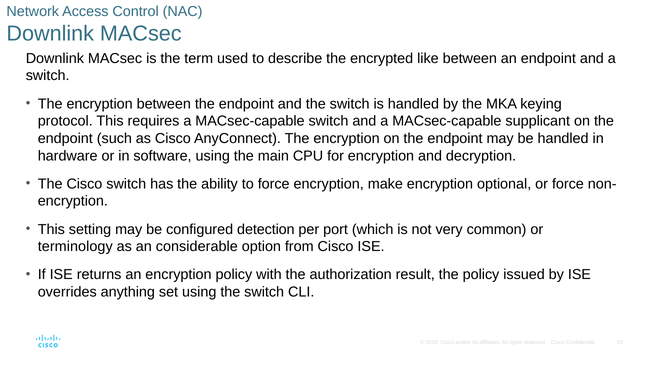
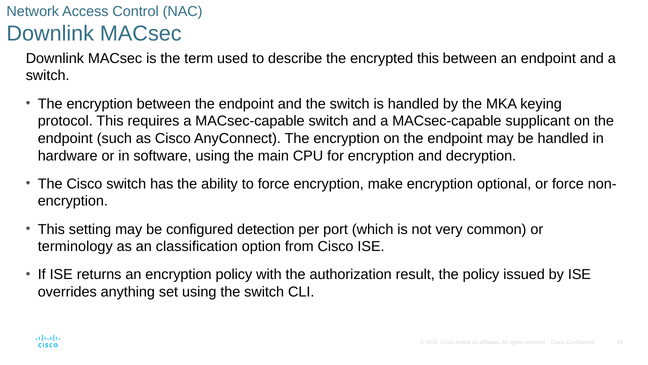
encrypted like: like -> this
considerable: considerable -> classification
